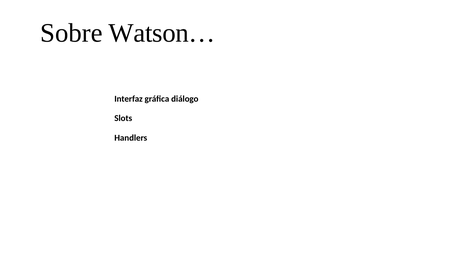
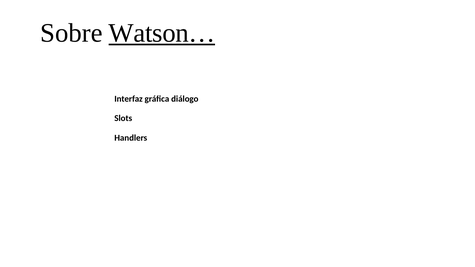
Watson… underline: none -> present
